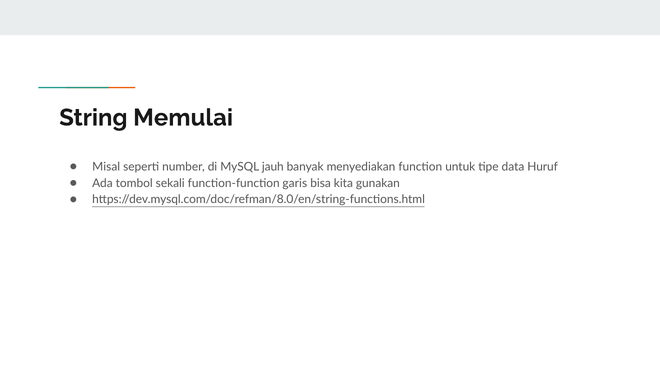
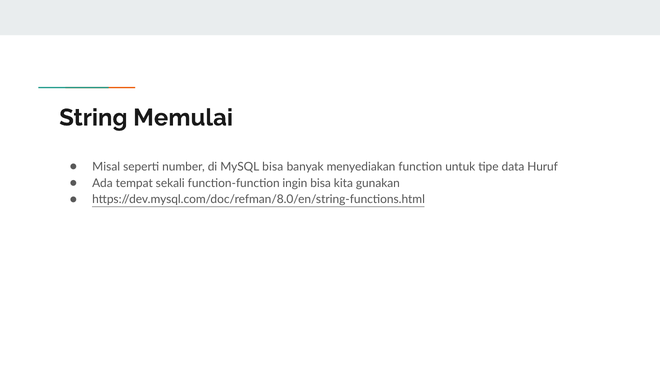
MySQL jauh: jauh -> bisa
tombol: tombol -> tempat
garis: garis -> ingin
